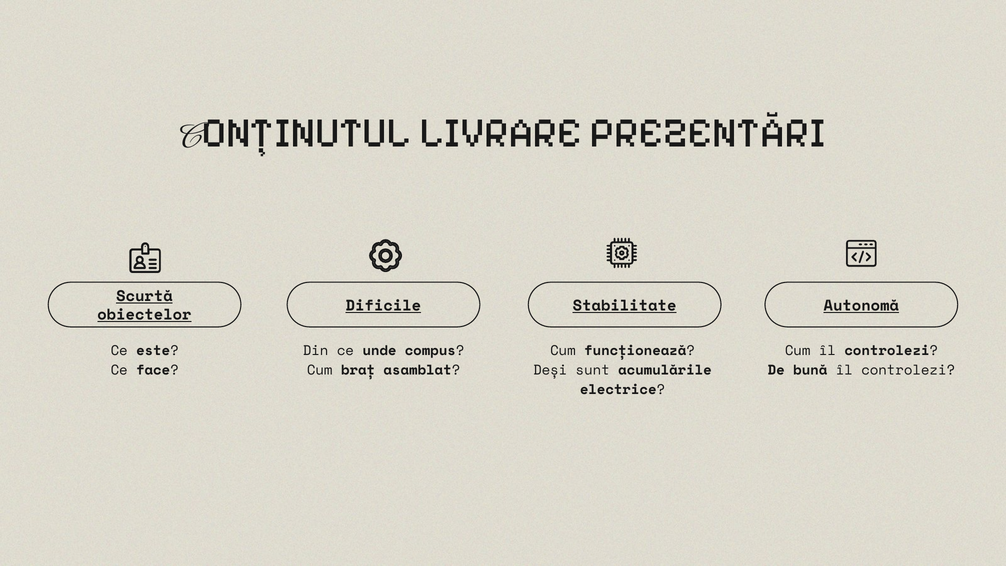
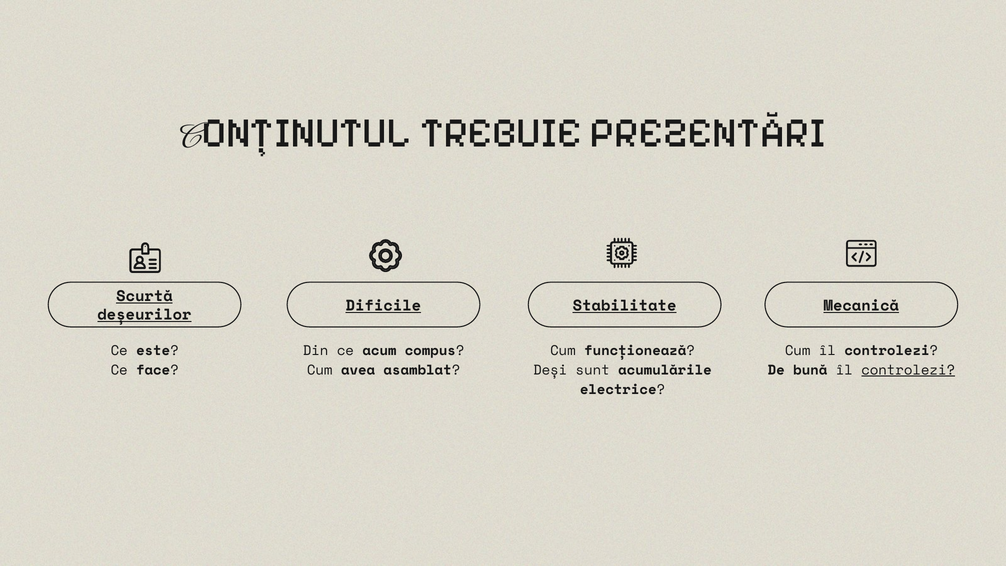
LIVRARE: LIVRARE -> TREBUIE
Autonomă: Autonomă -> Mecanică
obiectelor: obiectelor -> deșeurilor
unde: unde -> acum
braț: braț -> avea
controlezi at (908, 370) underline: none -> present
